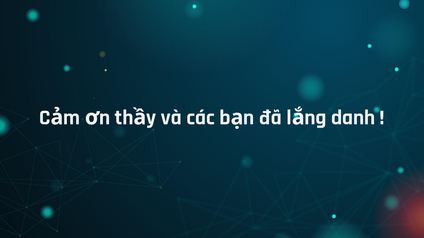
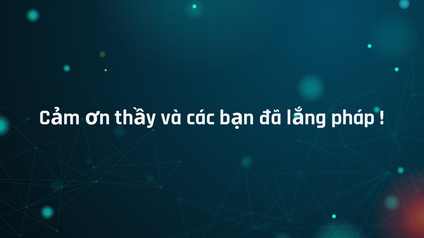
danh: danh -> pháp
